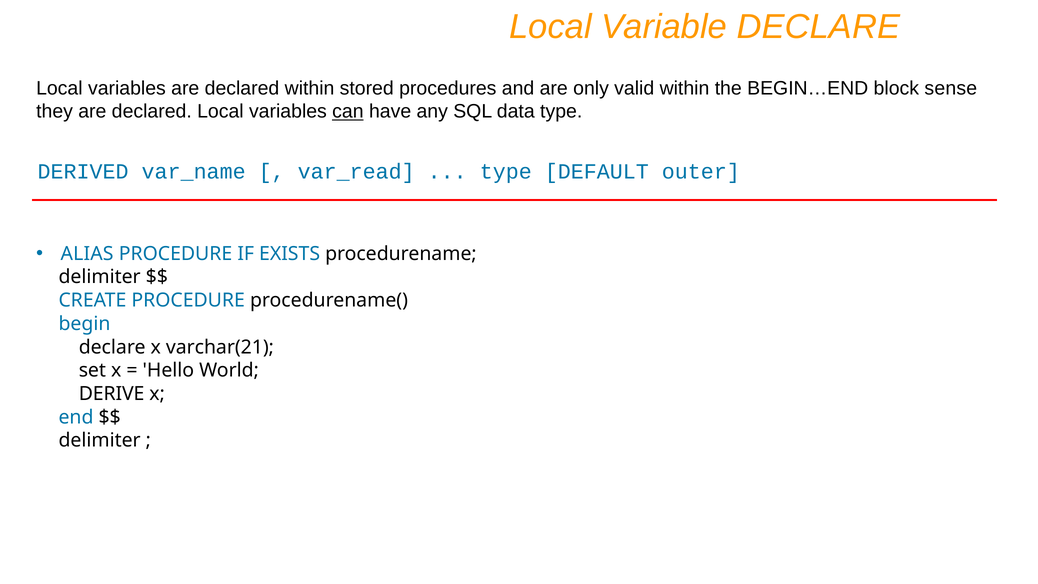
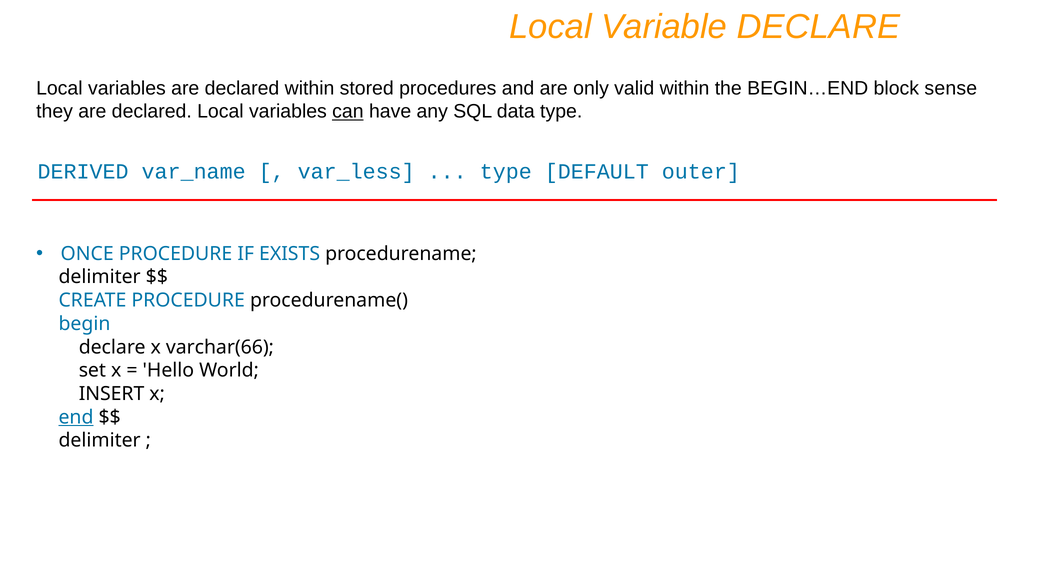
var_read: var_read -> var_less
ALIAS: ALIAS -> ONCE
varchar(21: varchar(21 -> varchar(66
DERIVE: DERIVE -> INSERT
end underline: none -> present
